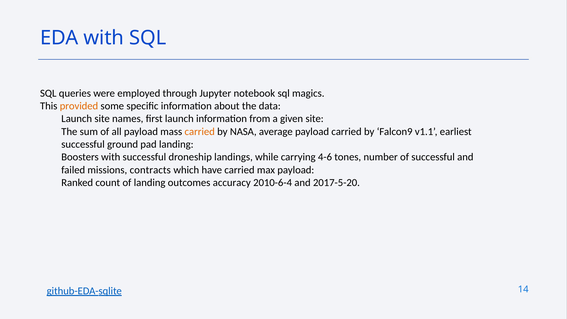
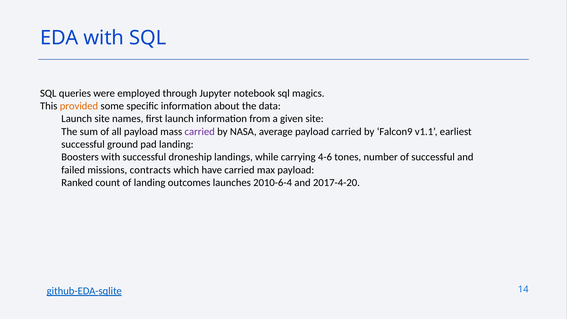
carried at (200, 132) colour: orange -> purple
accuracy: accuracy -> launches
2017-5-20: 2017-5-20 -> 2017-4-20
